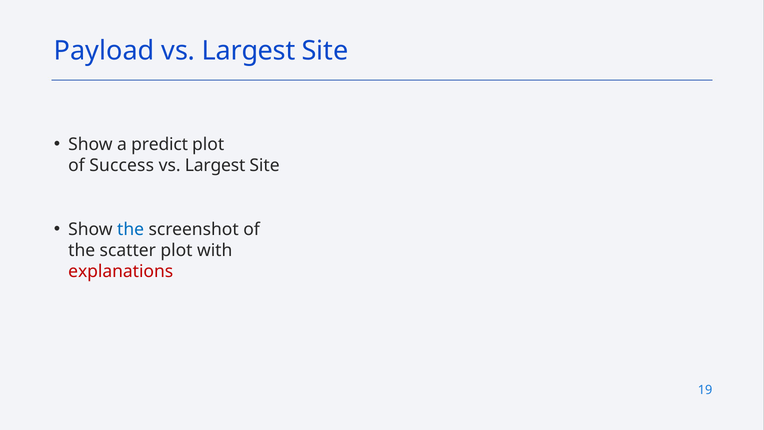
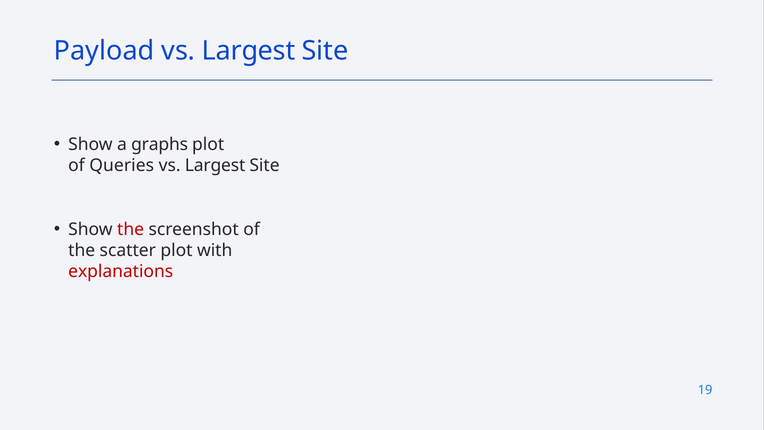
predict: predict -> graphs
Success: Success -> Queries
the at (131, 229) colour: blue -> red
